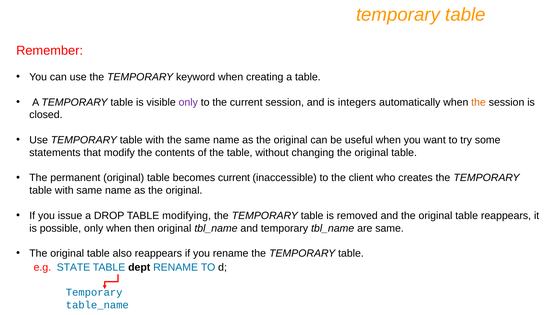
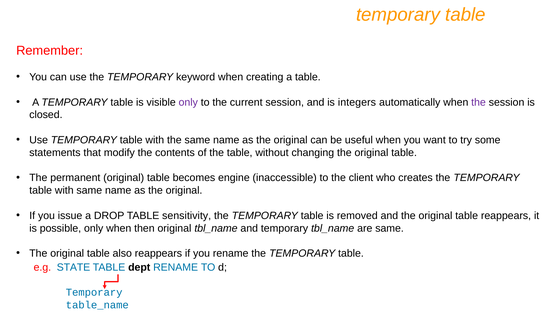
the at (479, 102) colour: orange -> purple
becomes current: current -> engine
modifying: modifying -> sensitivity
